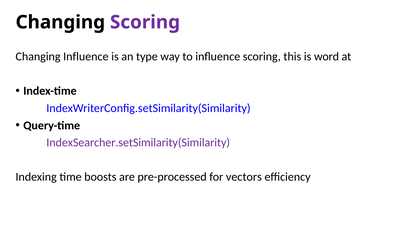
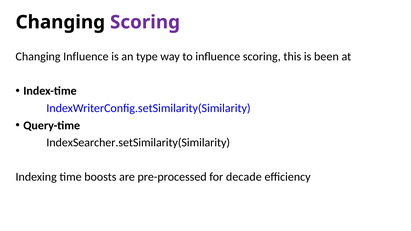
word: word -> been
IndexSearcher.setSimilarity(Similarity colour: purple -> black
vectors: vectors -> decade
